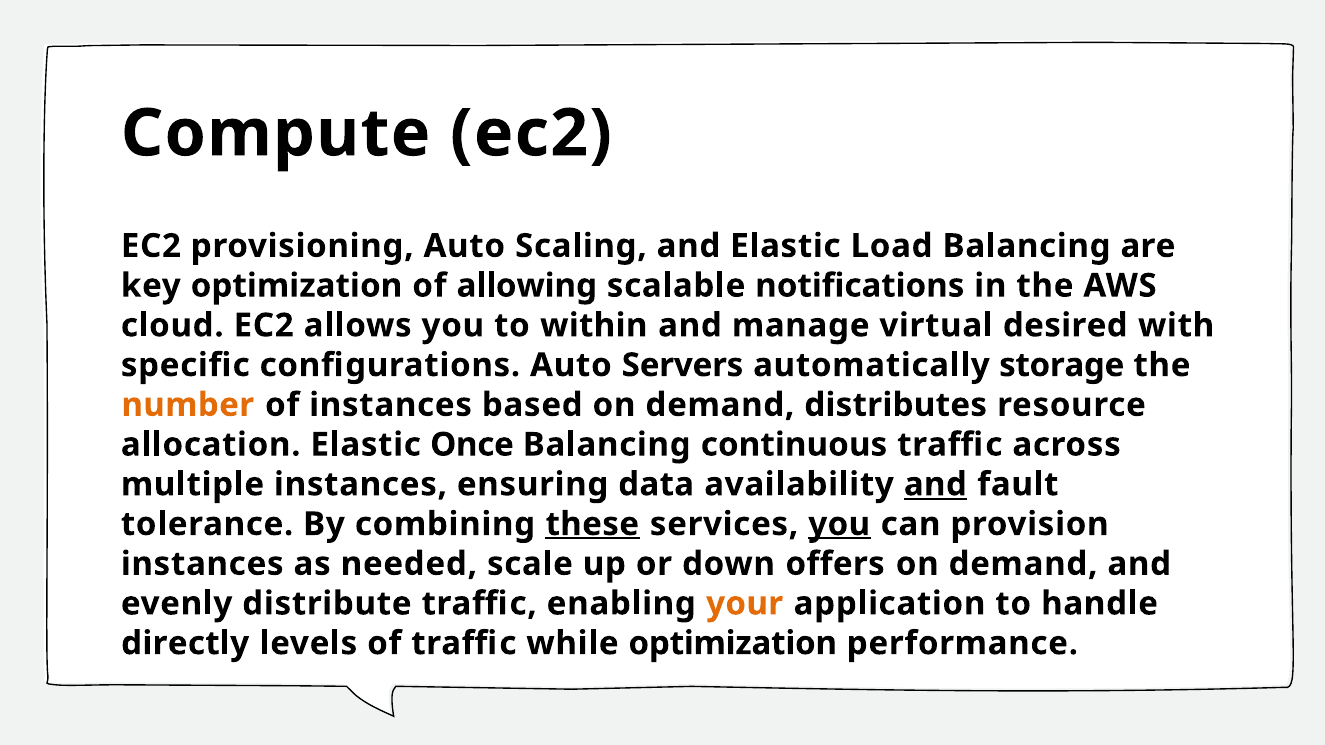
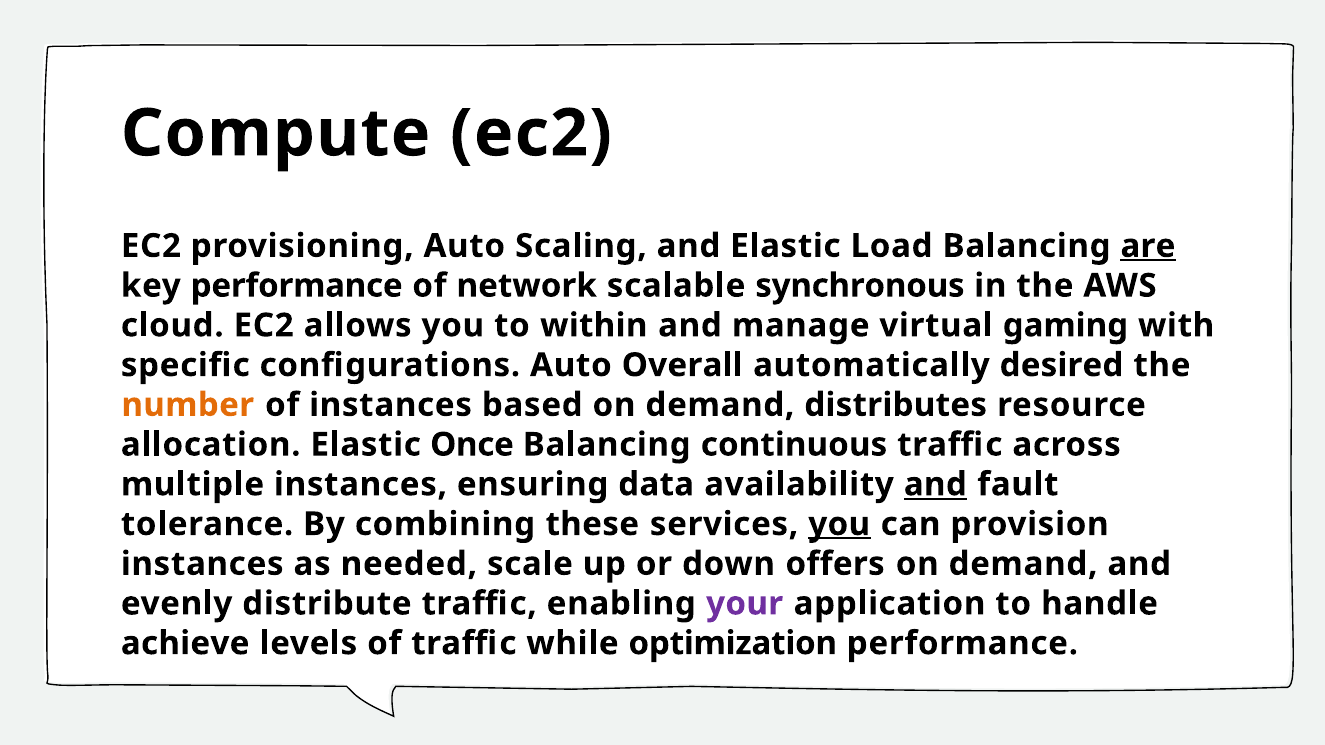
are underline: none -> present
key optimization: optimization -> performance
allowing: allowing -> network
notifications: notifications -> synchronous
desired: desired -> gaming
Servers: Servers -> Overall
storage: storage -> desired
these underline: present -> none
your colour: orange -> purple
directly: directly -> achieve
